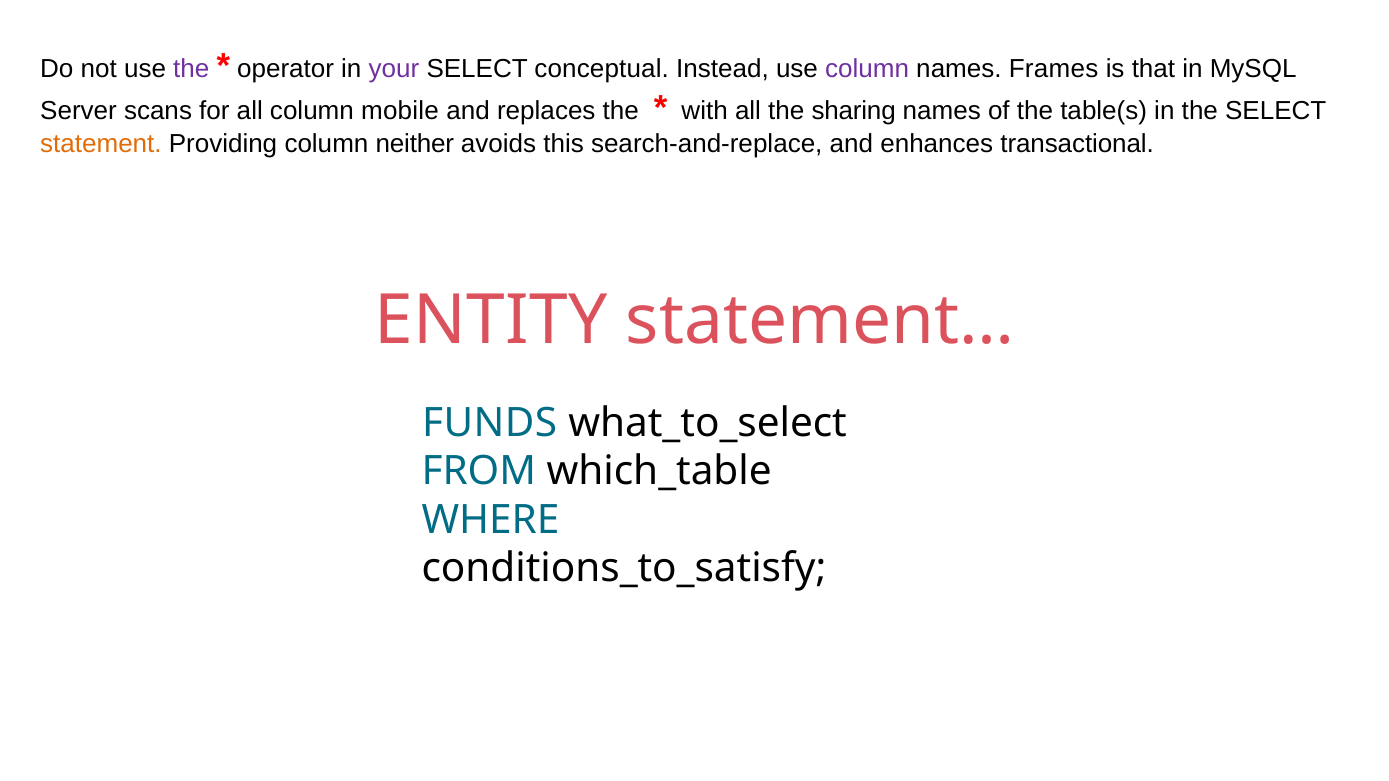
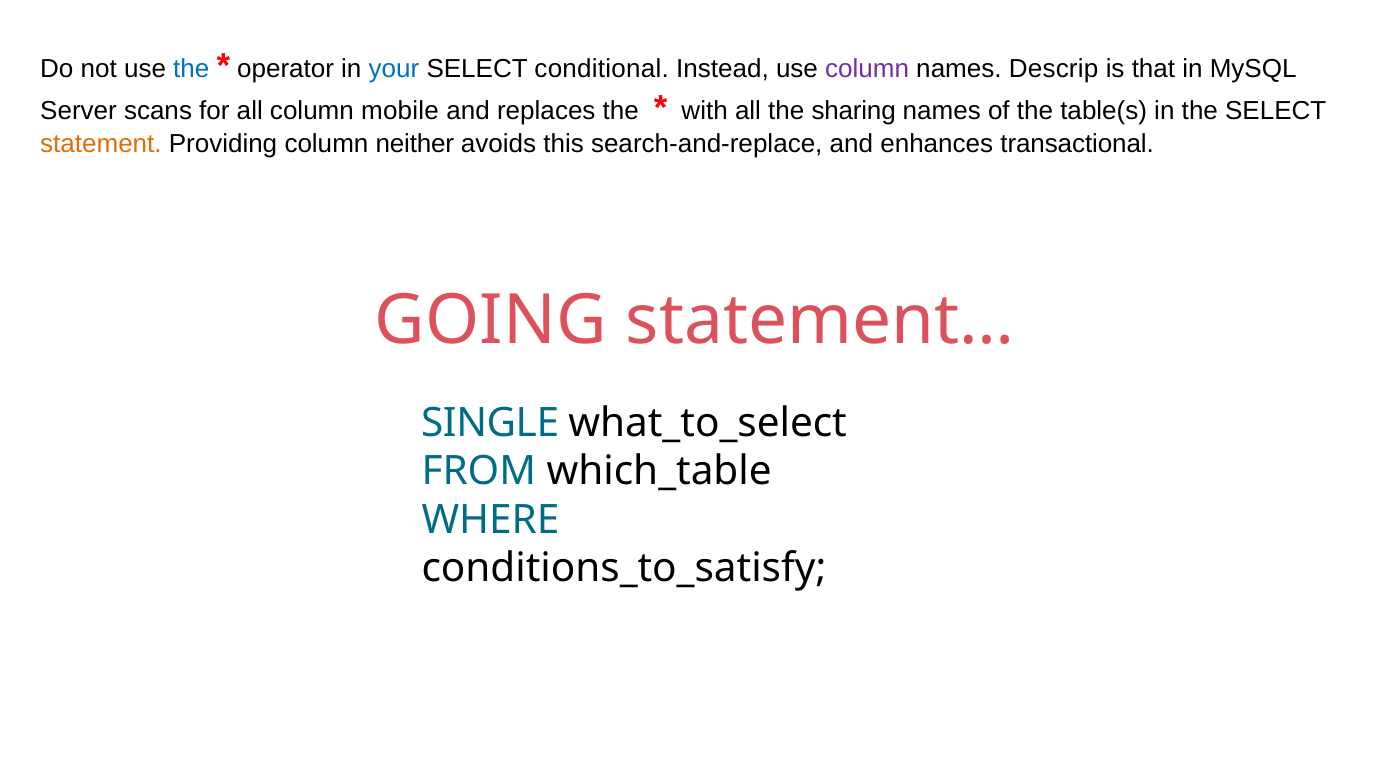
the at (191, 69) colour: purple -> blue
your colour: purple -> blue
conceptual: conceptual -> conditional
Frames: Frames -> Descrip
ENTITY: ENTITY -> GOING
FUNDS: FUNDS -> SINGLE
